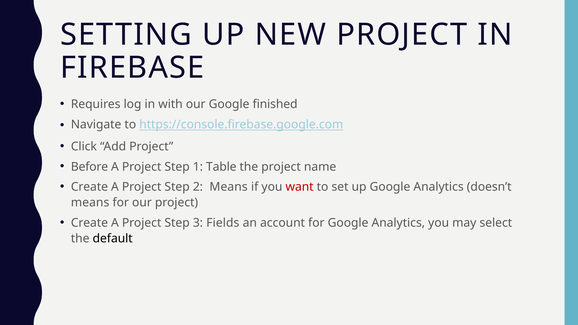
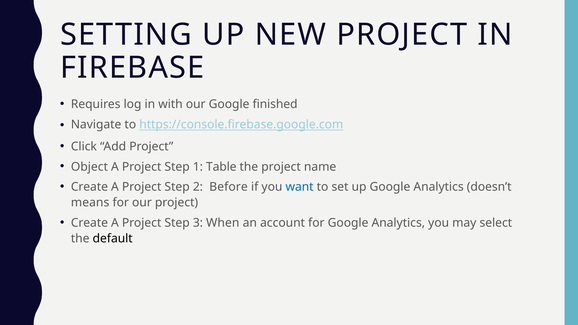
Before: Before -> Object
2 Means: Means -> Before
want colour: red -> blue
Fields: Fields -> When
